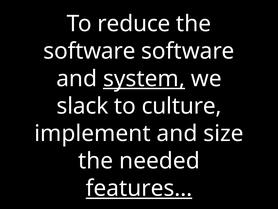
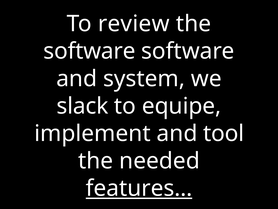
reduce: reduce -> review
system underline: present -> none
culture: culture -> equipe
size: size -> tool
